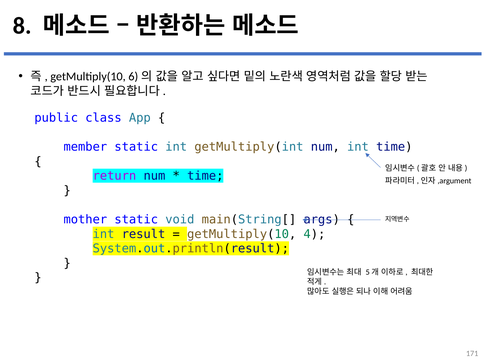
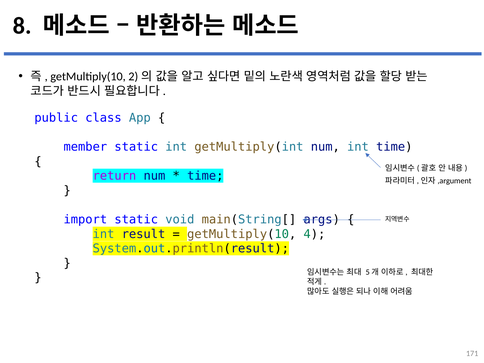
6: 6 -> 2
mother: mother -> import
